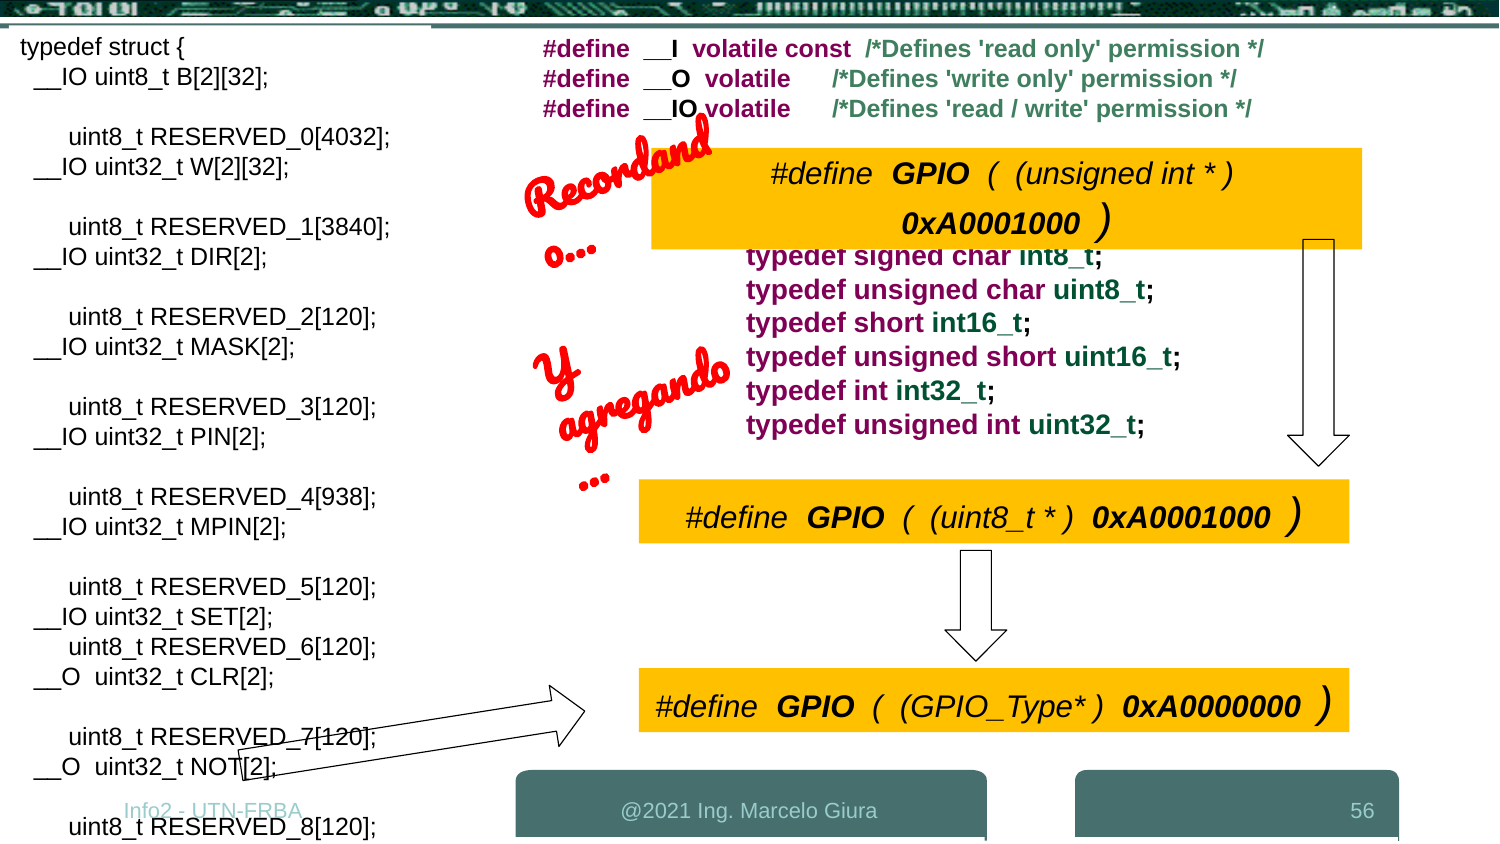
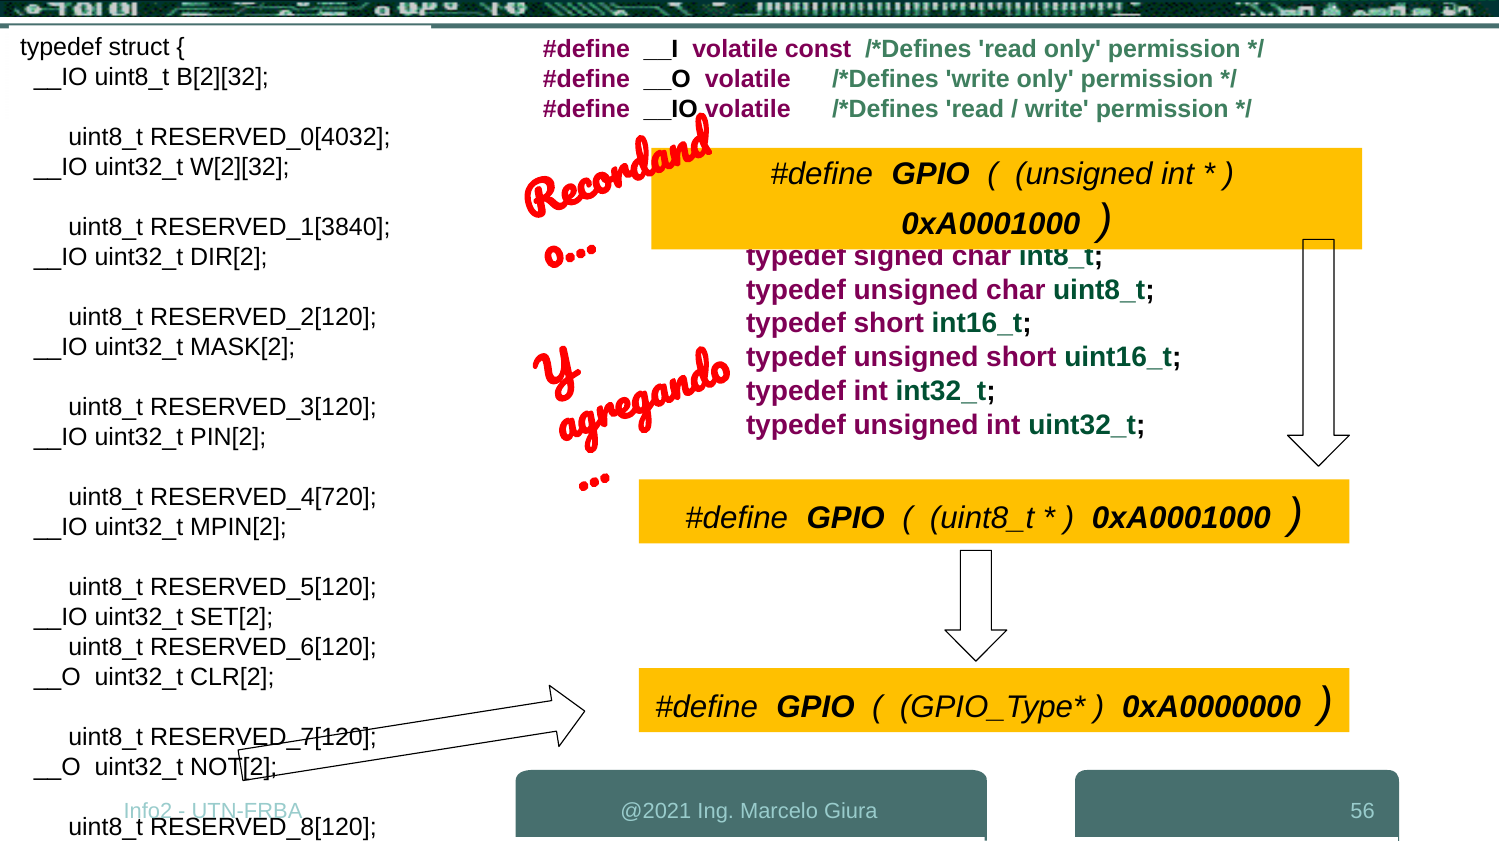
RESERVED_4[938: RESERVED_4[938 -> RESERVED_4[720
